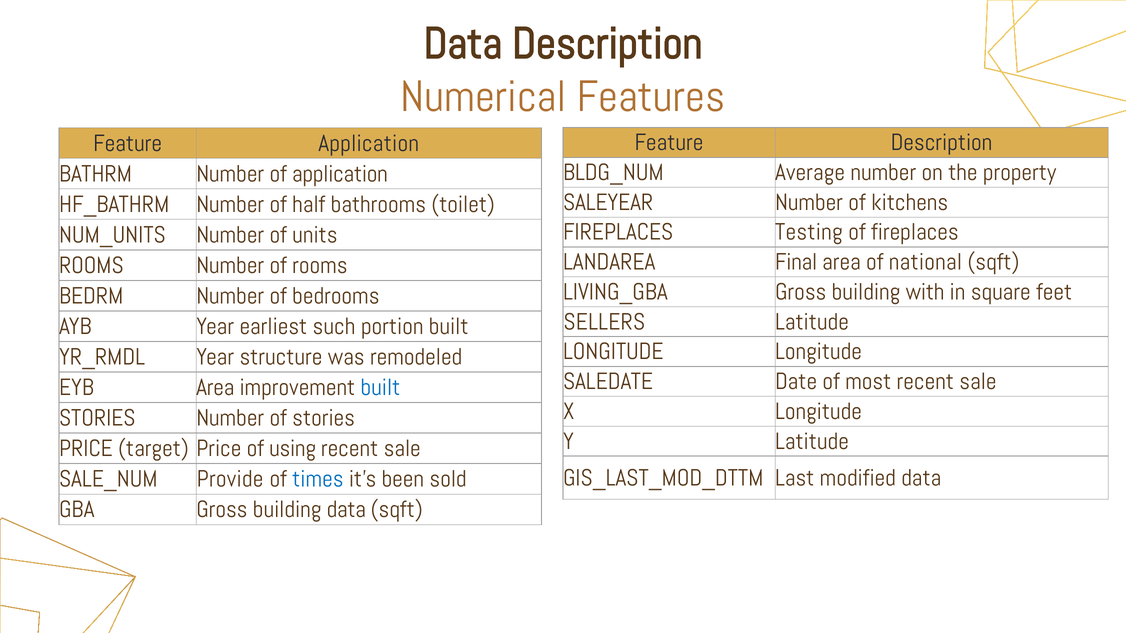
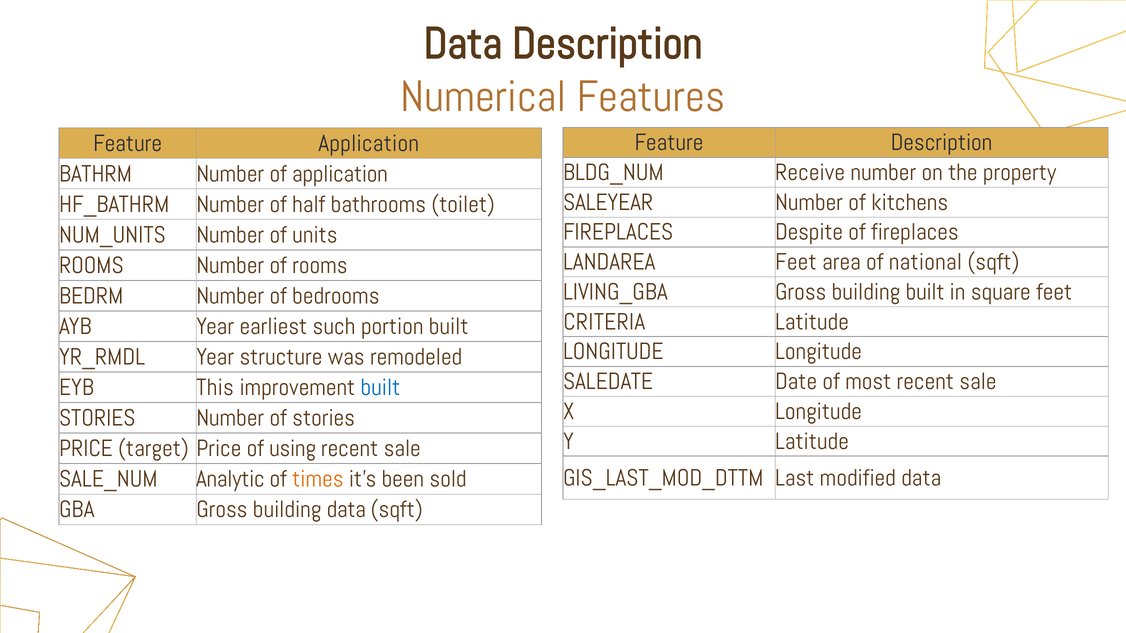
Average: Average -> Receive
Testing: Testing -> Despite
LANDAREA Final: Final -> Feet
building with: with -> built
SELLERS: SELLERS -> CRITERIA
EYB Area: Area -> This
Provide: Provide -> Analytic
times colour: blue -> orange
